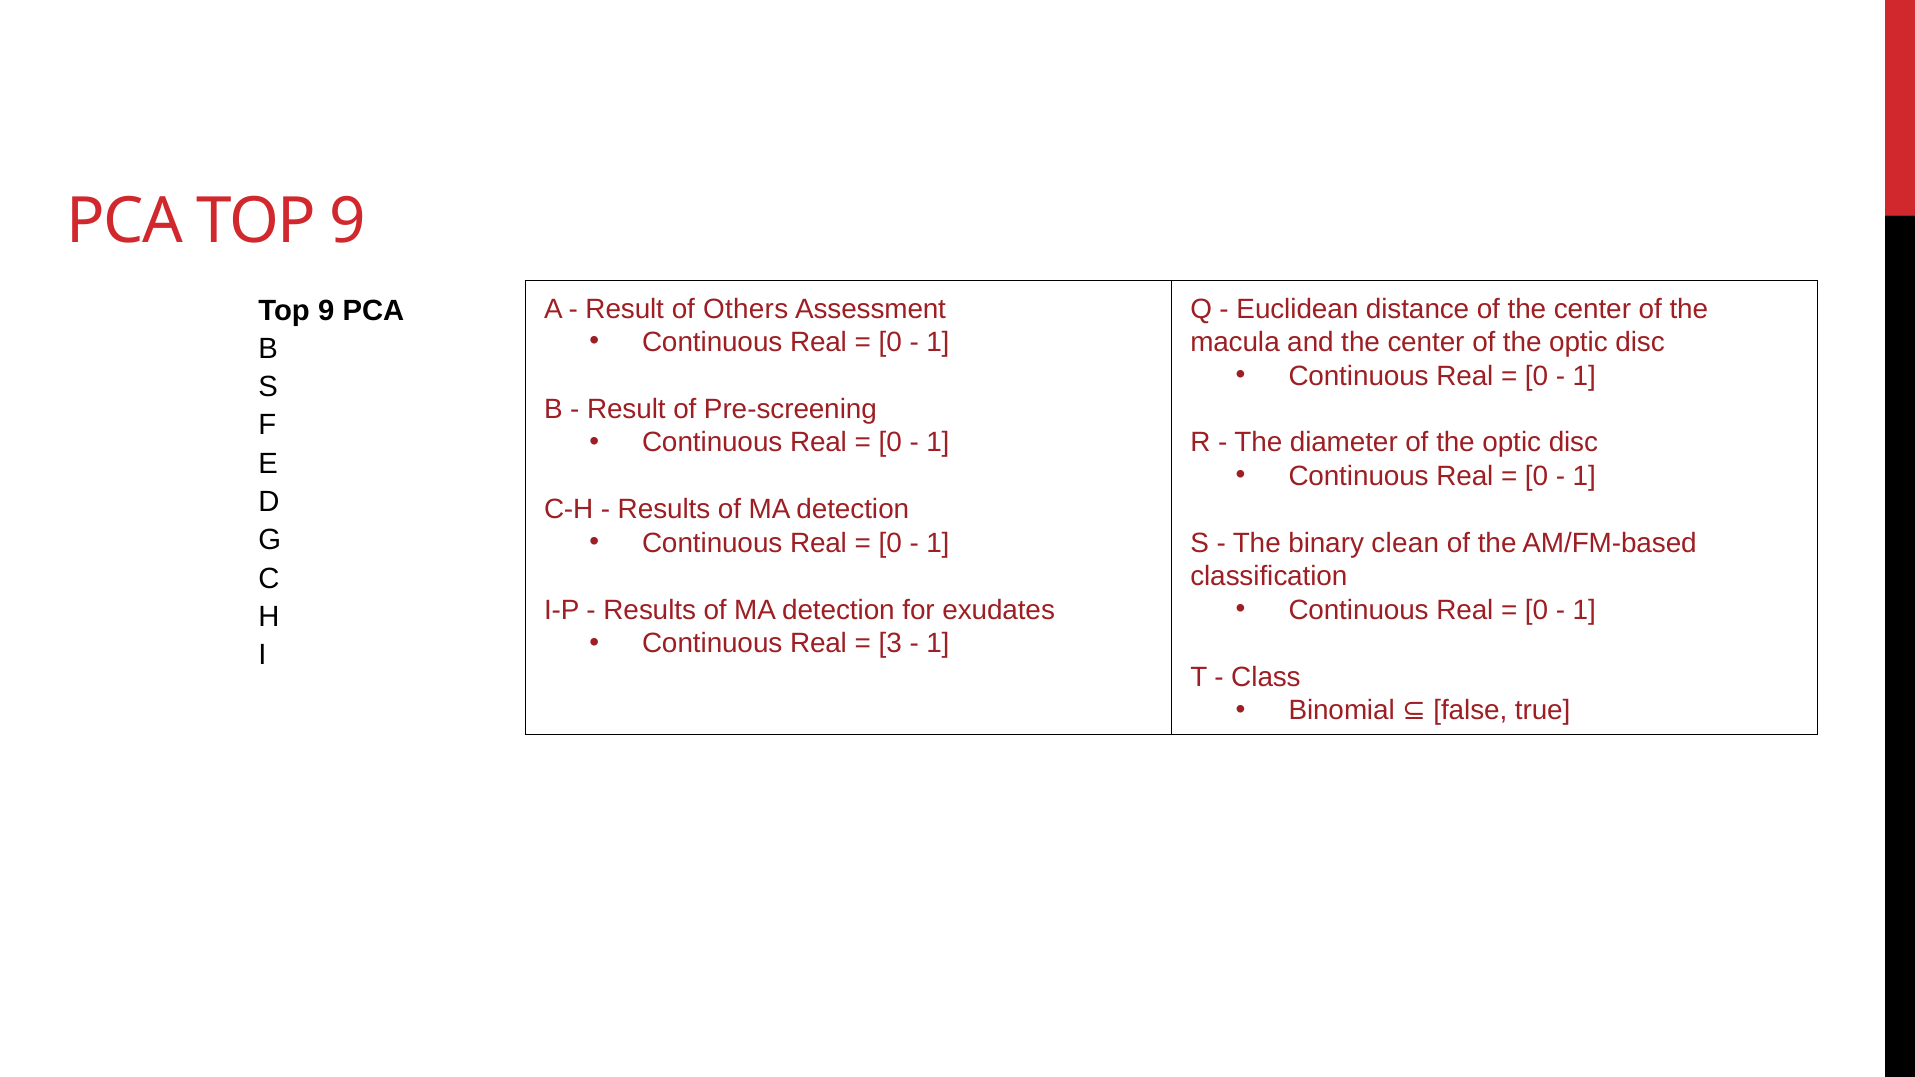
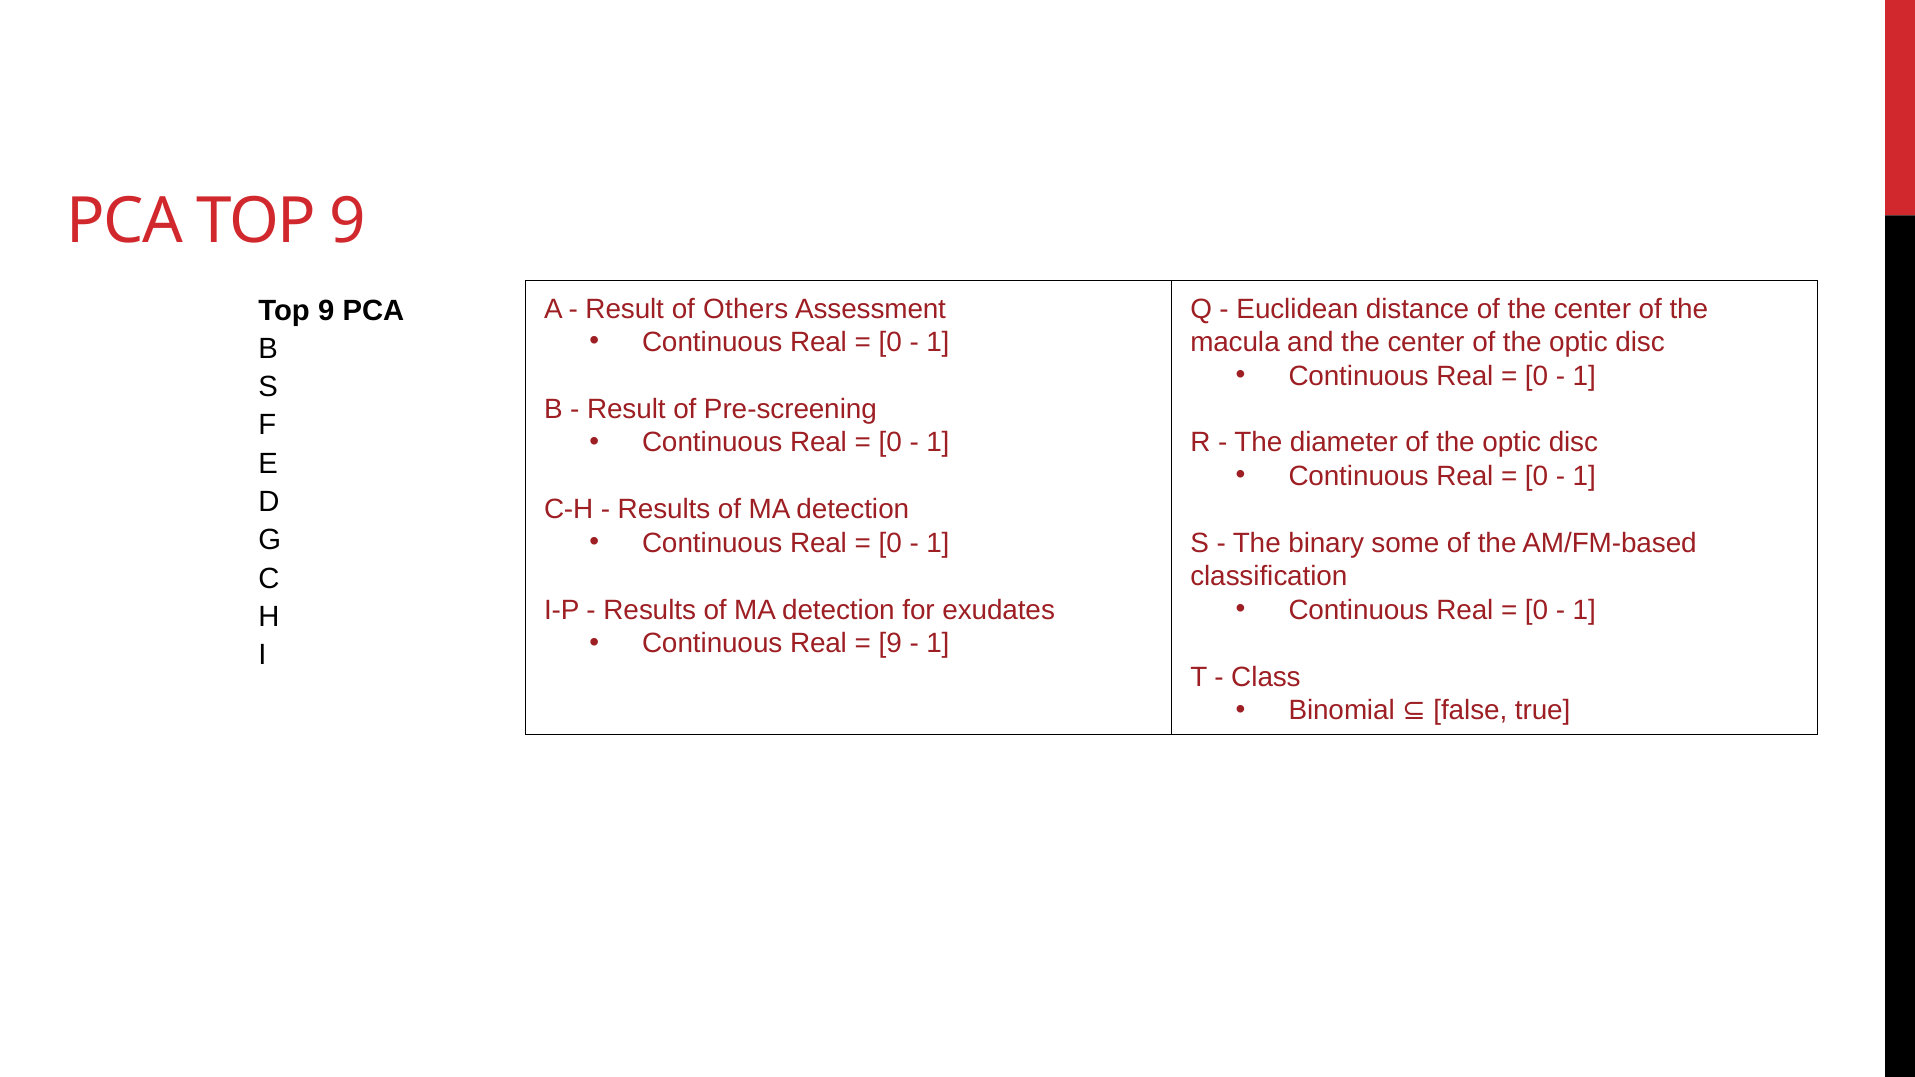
clean: clean -> some
3 at (890, 644): 3 -> 9
